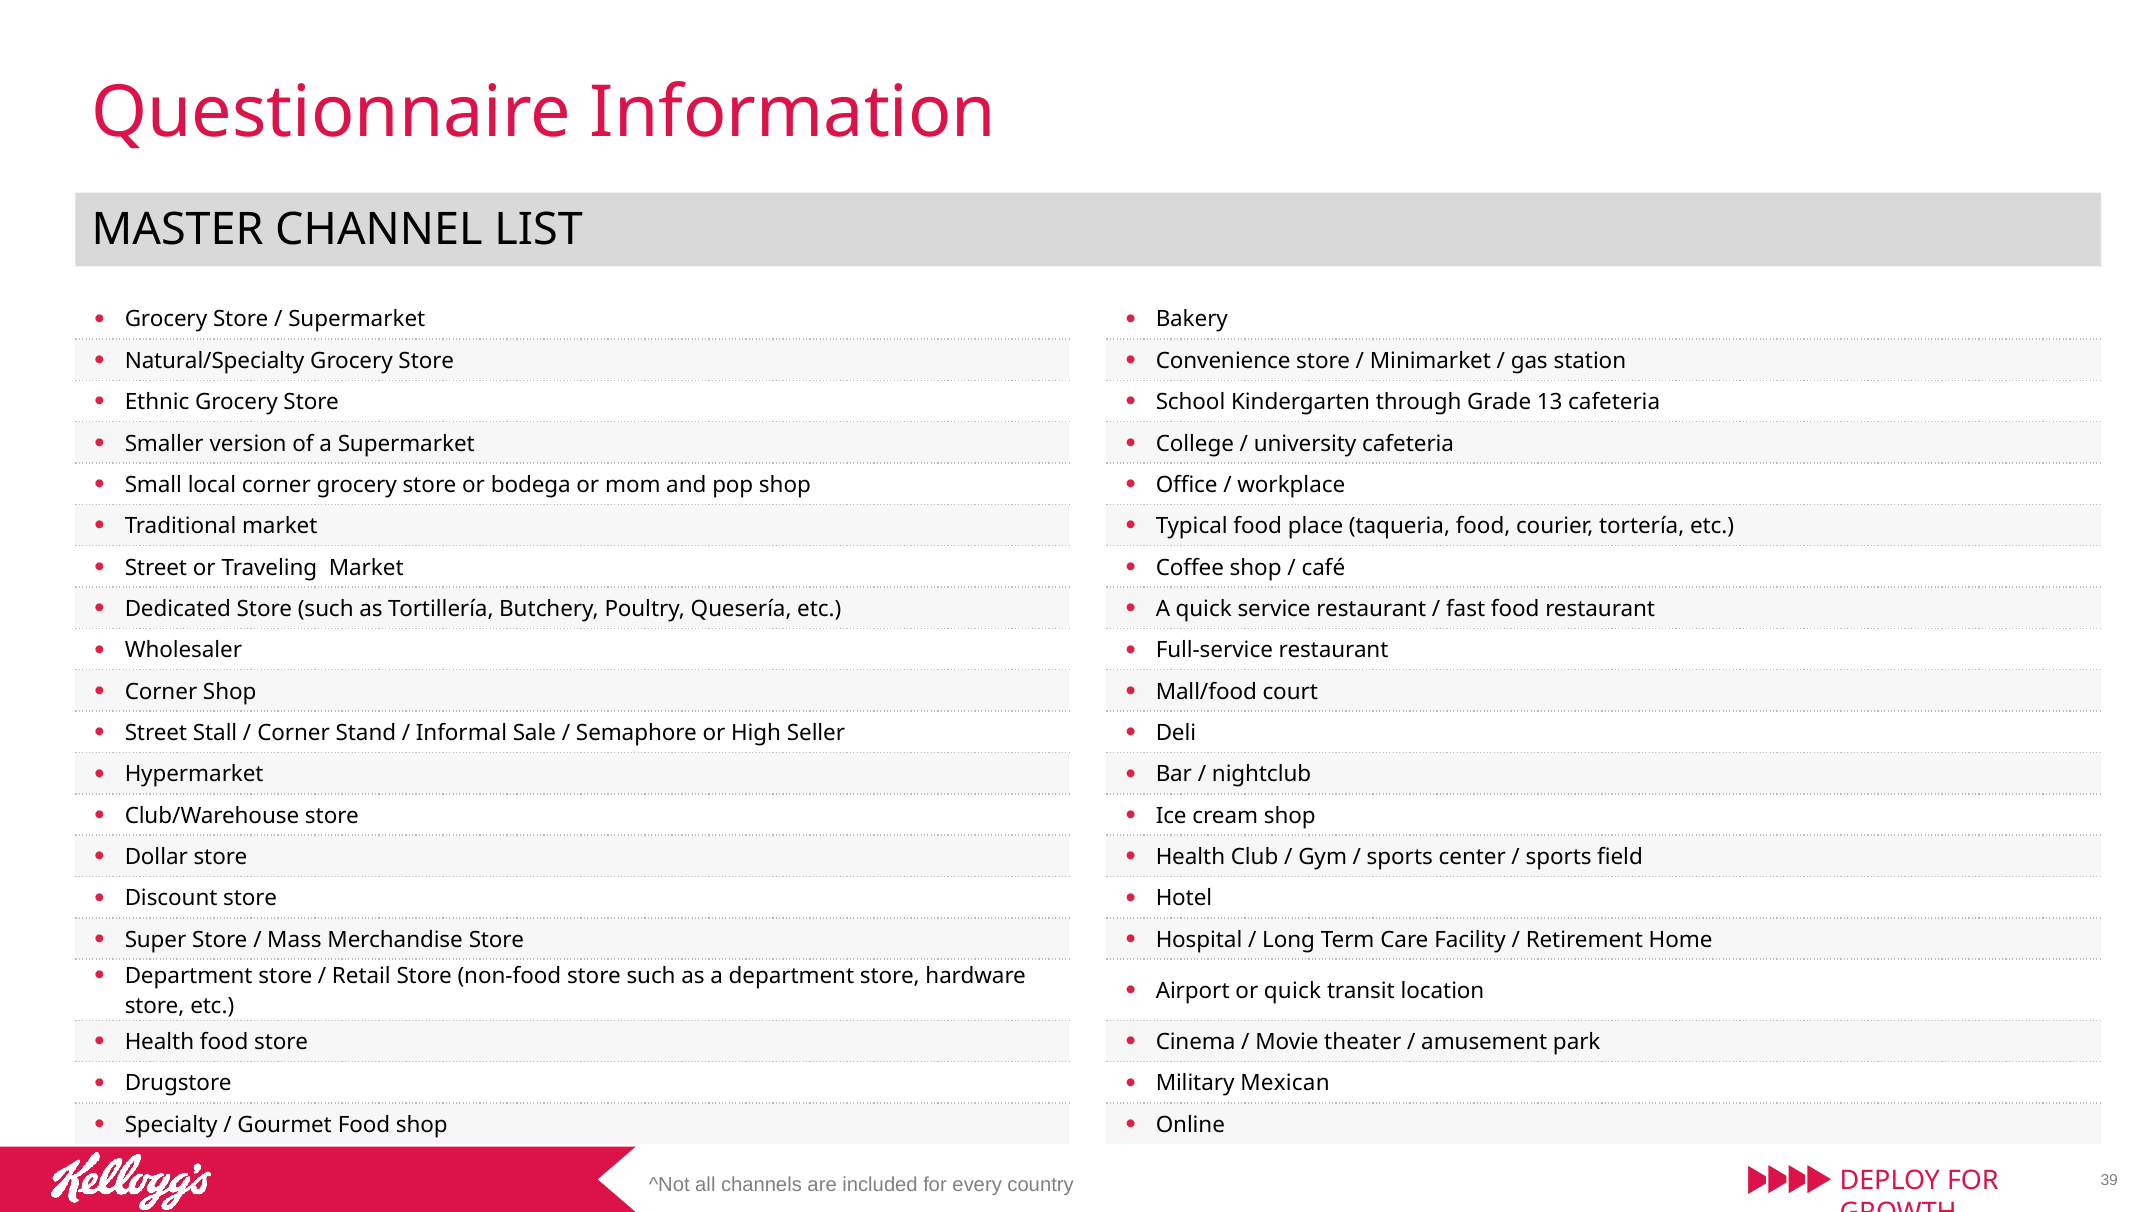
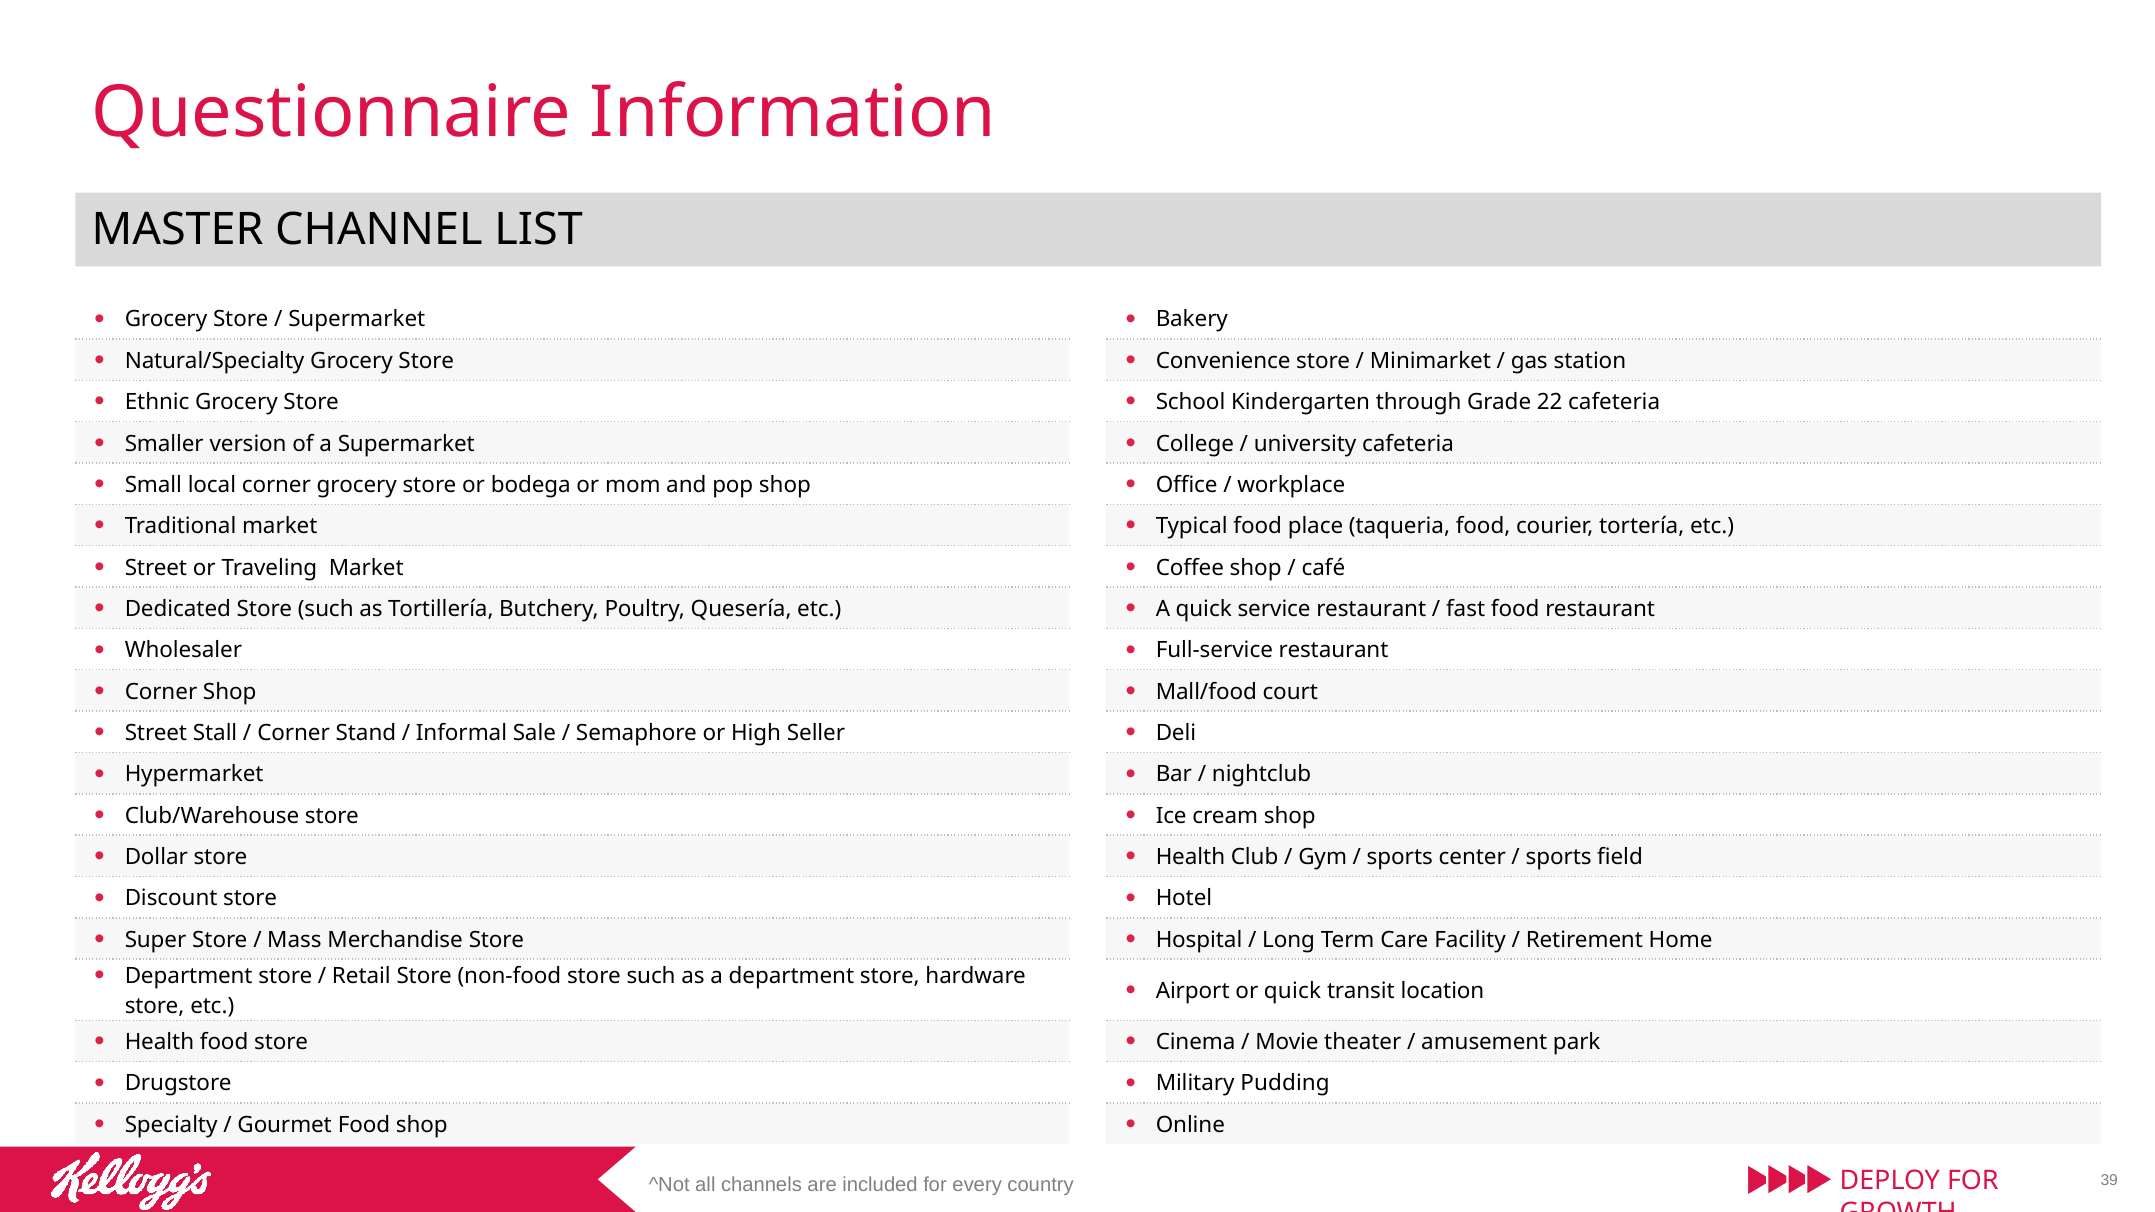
13: 13 -> 22
Mexican: Mexican -> Pudding
